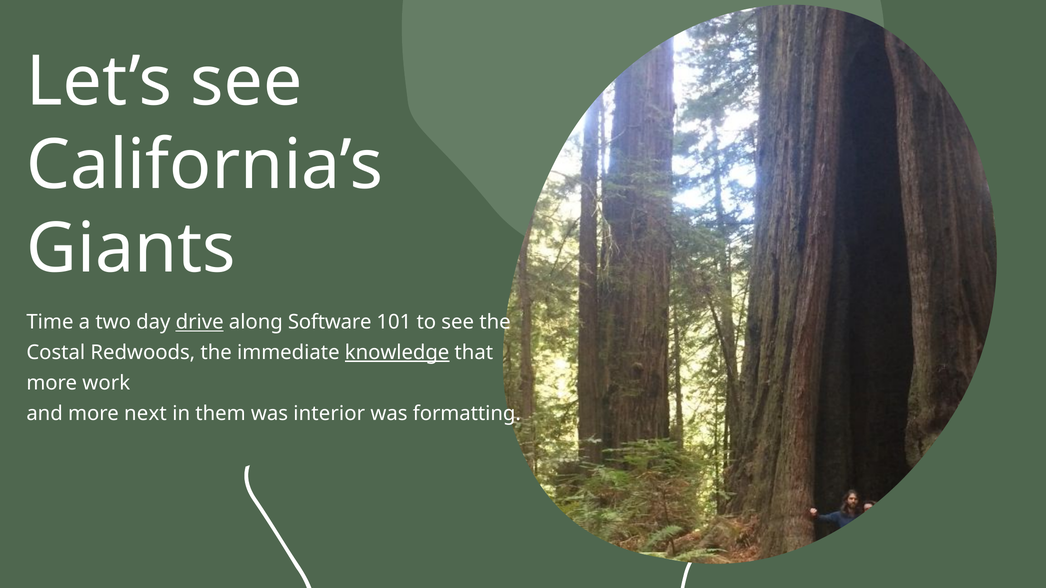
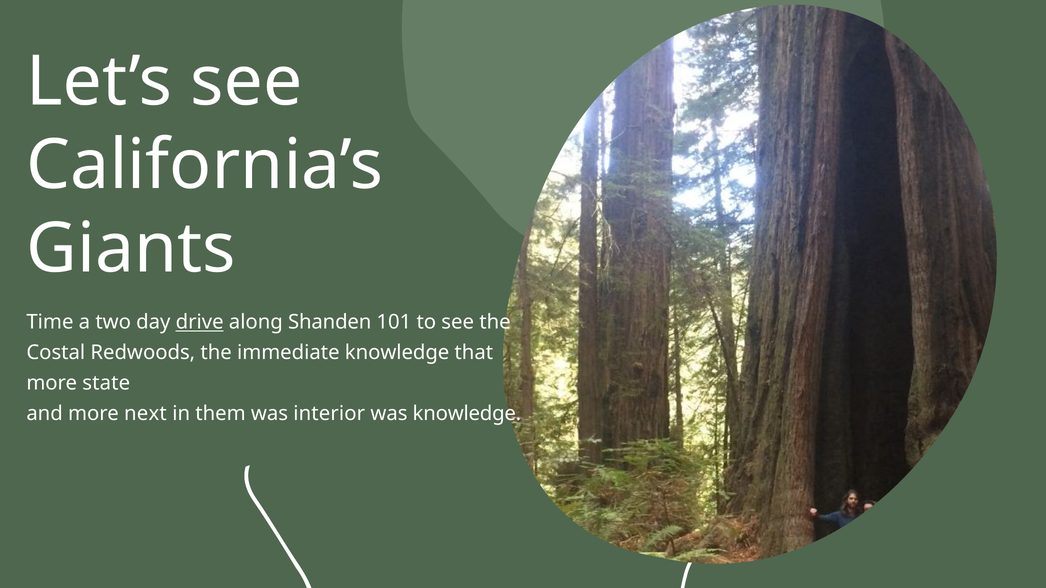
Software: Software -> Shanden
knowledge at (397, 353) underline: present -> none
work: work -> state
was formatting: formatting -> knowledge
